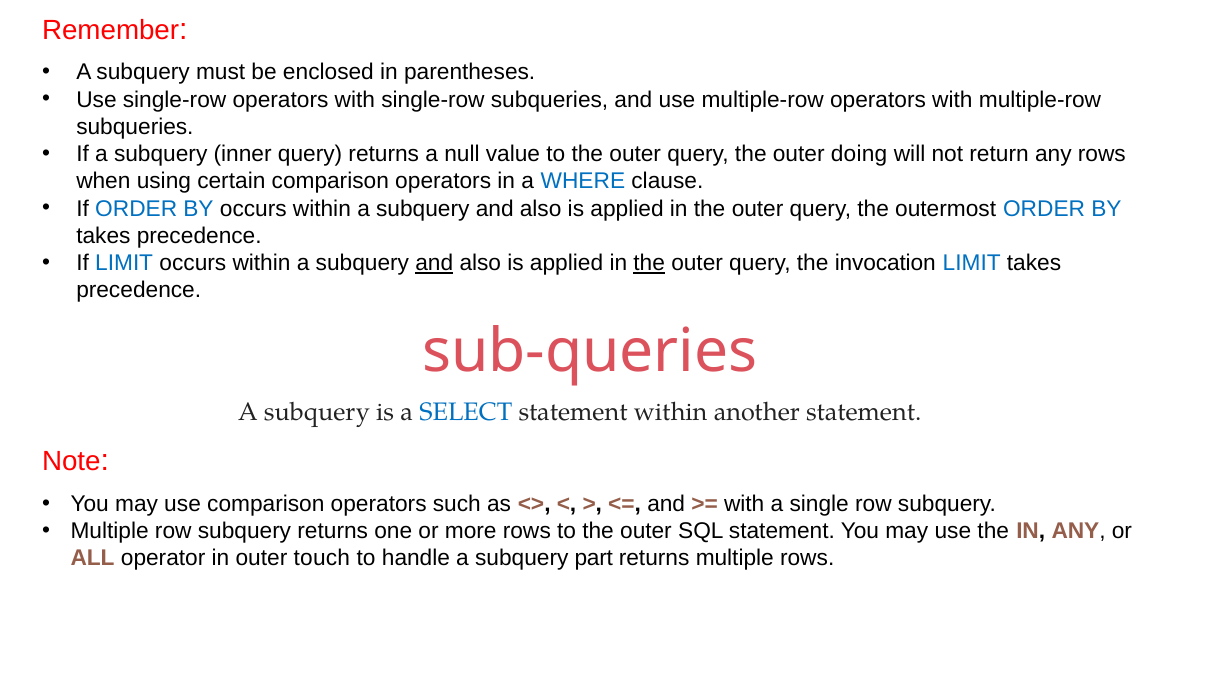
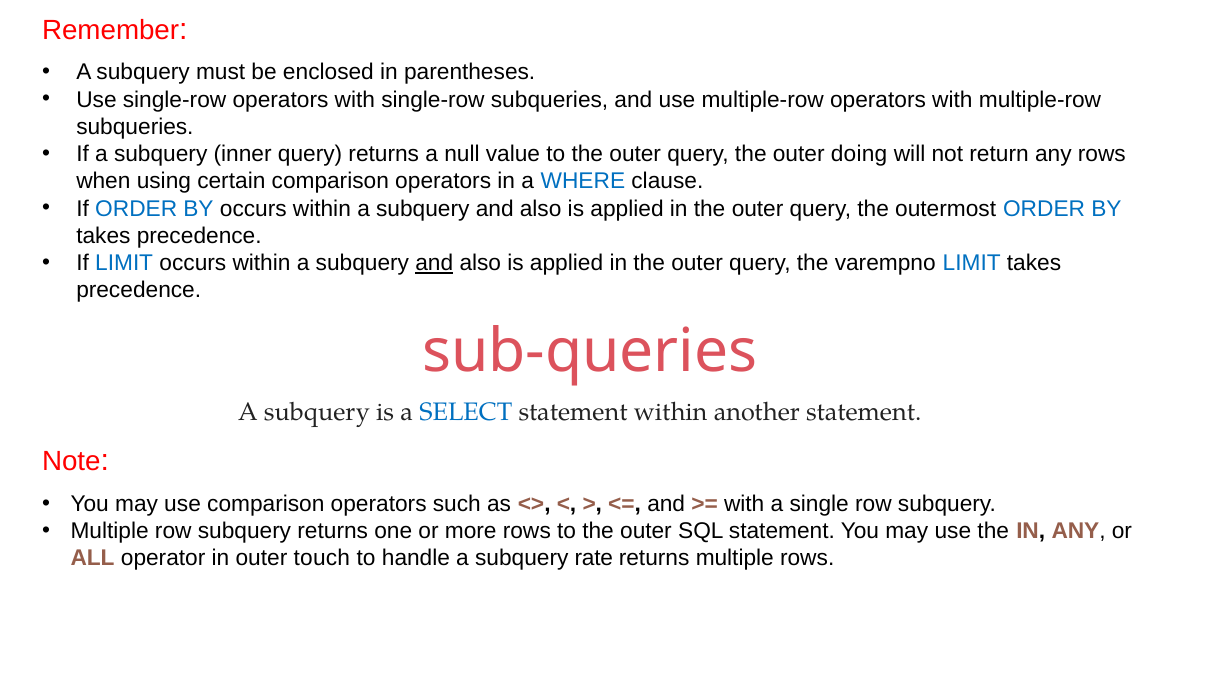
the at (649, 263) underline: present -> none
invocation: invocation -> varempno
part: part -> rate
